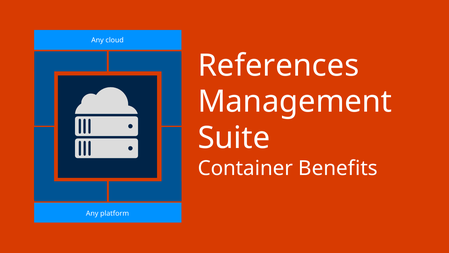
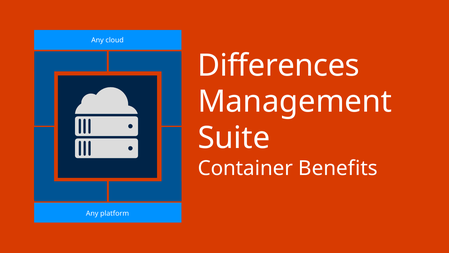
References: References -> Differences
